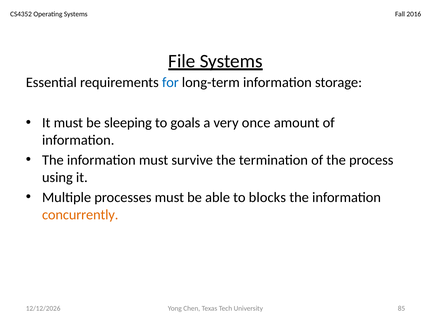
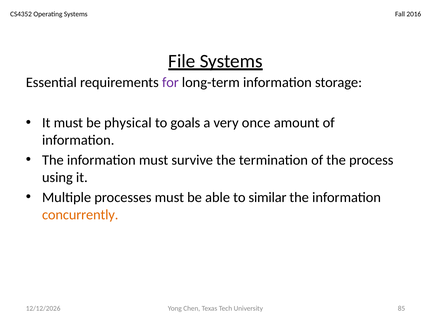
for colour: blue -> purple
sleeping: sleeping -> physical
blocks: blocks -> similar
